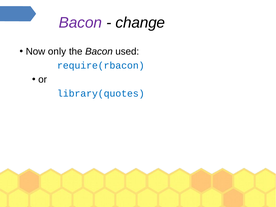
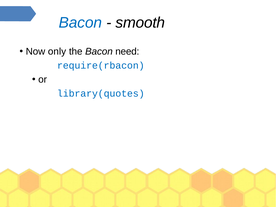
Bacon at (80, 23) colour: purple -> blue
change: change -> smooth
used: used -> need
